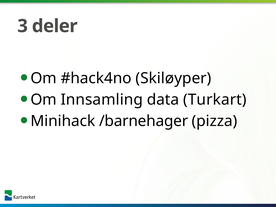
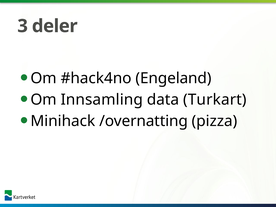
Skiløyper: Skiløyper -> Engeland
/barnehager: /barnehager -> /overnatting
